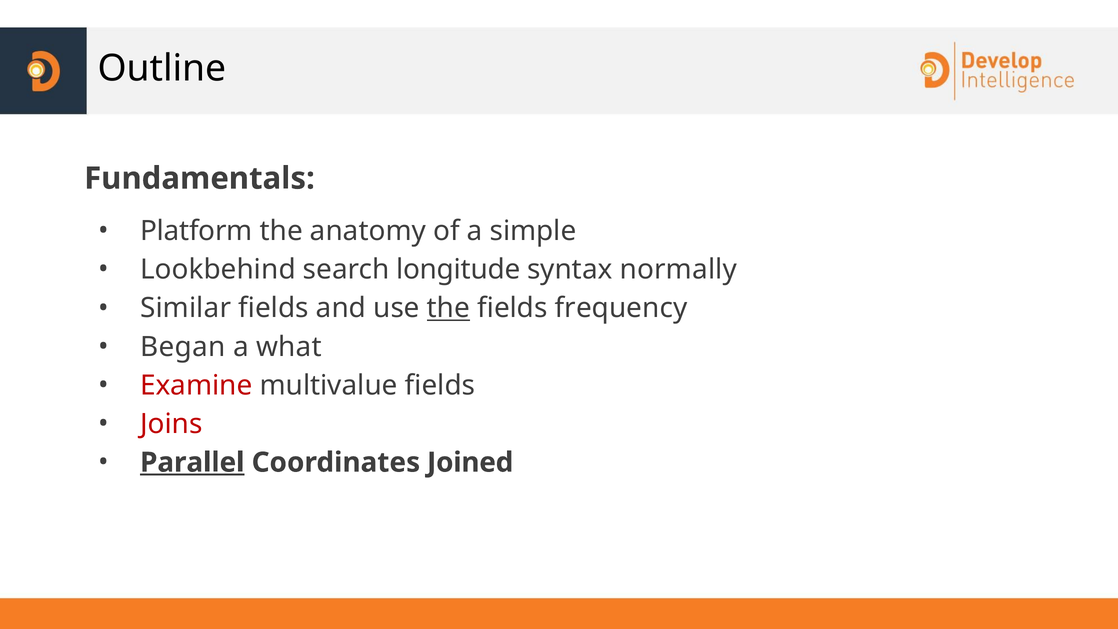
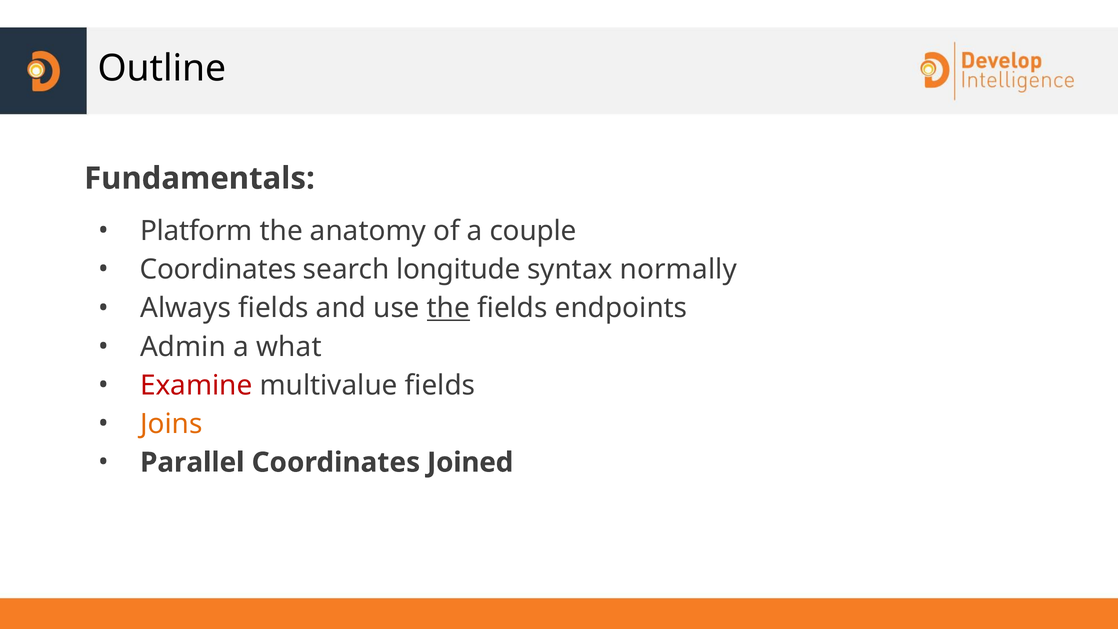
simple: simple -> couple
Lookbehind at (218, 270): Lookbehind -> Coordinates
Similar: Similar -> Always
frequency: frequency -> endpoints
Began: Began -> Admin
Joins colour: red -> orange
Parallel underline: present -> none
